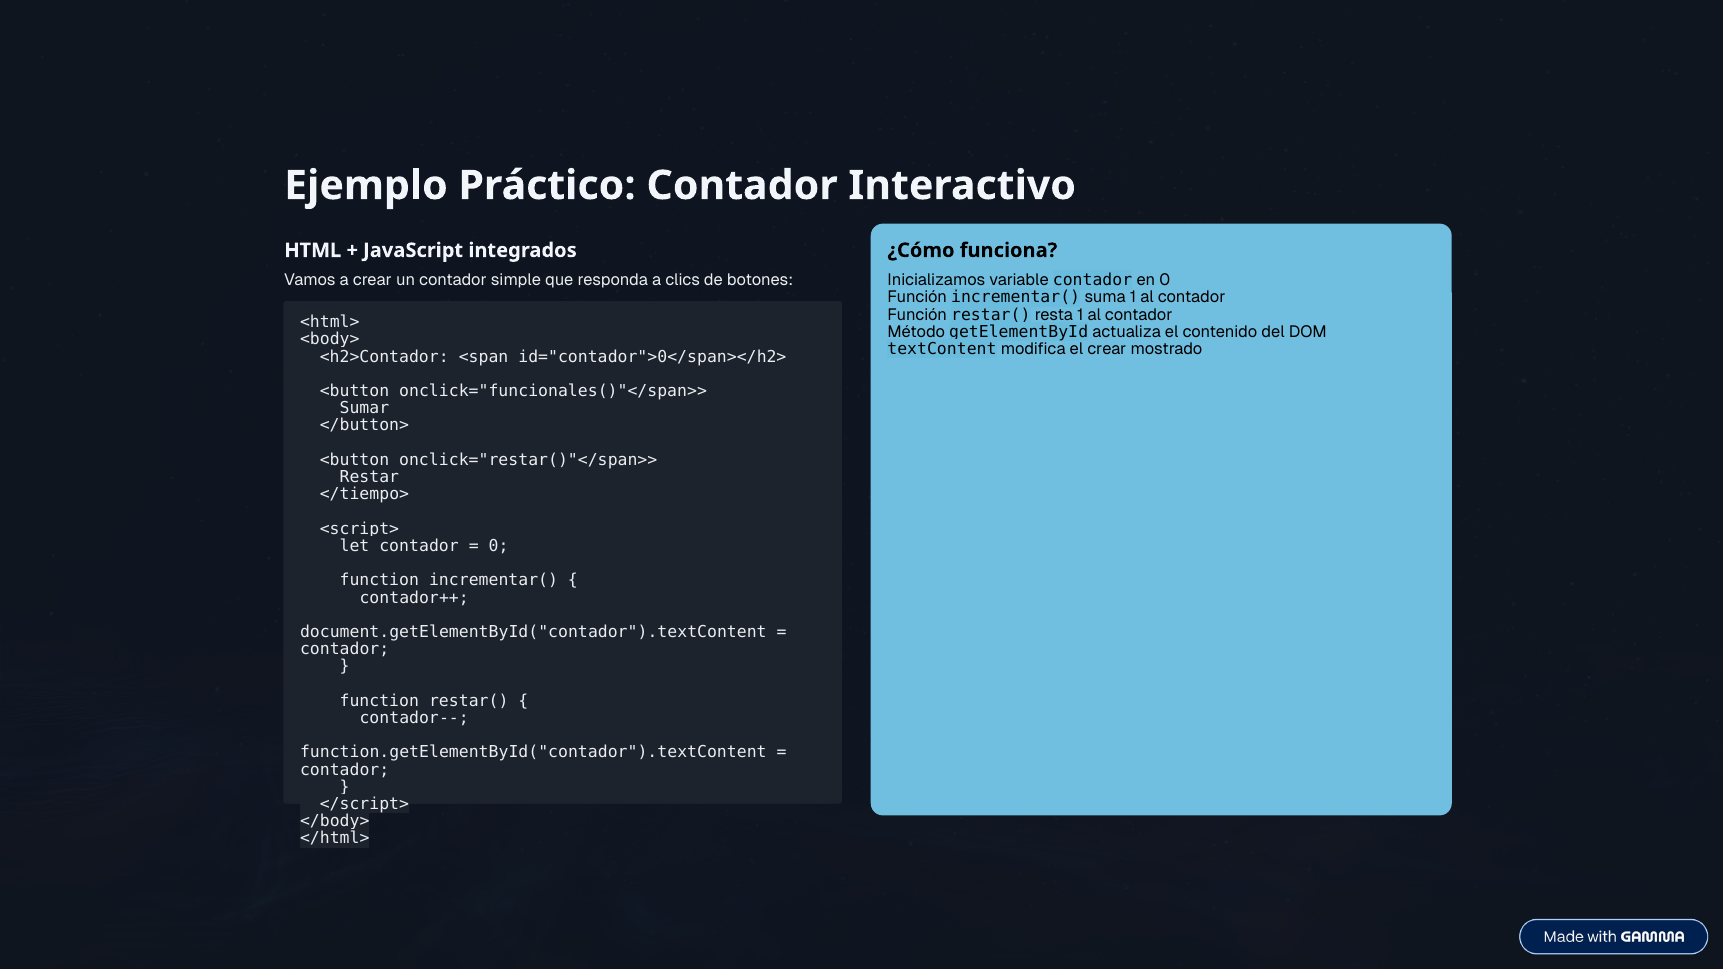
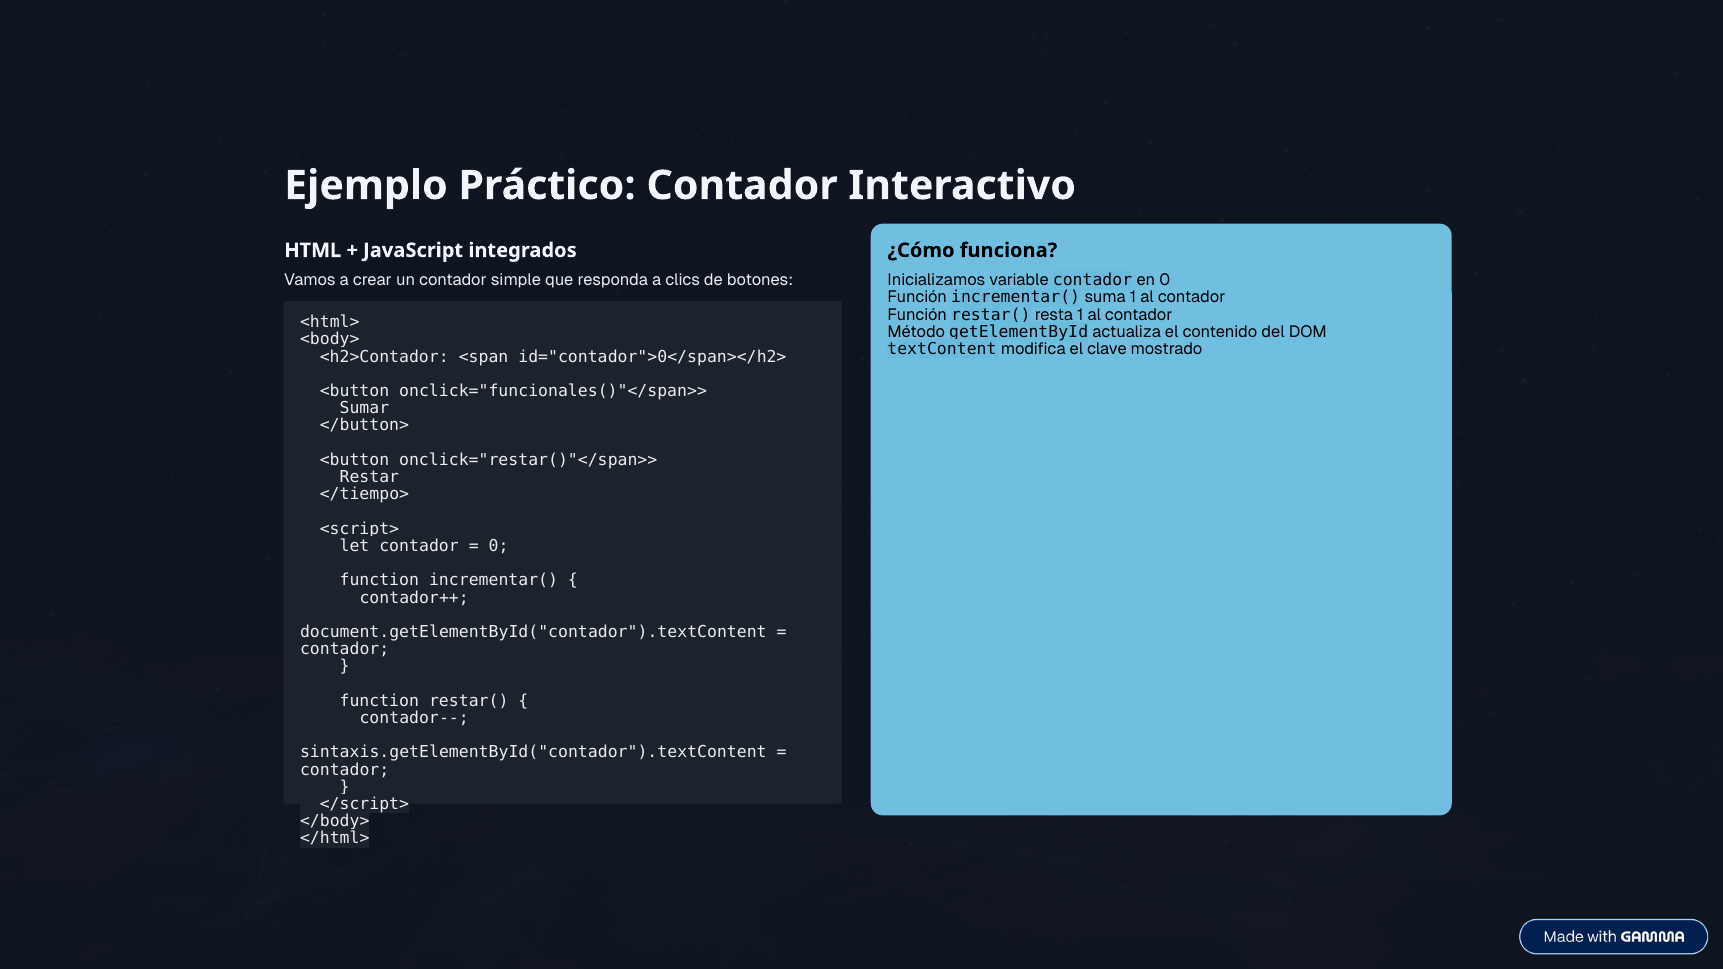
el crear: crear -> clave
function.getElementById("contador").textContent: function.getElementById("contador").textContent -> sintaxis.getElementById("contador").textContent
